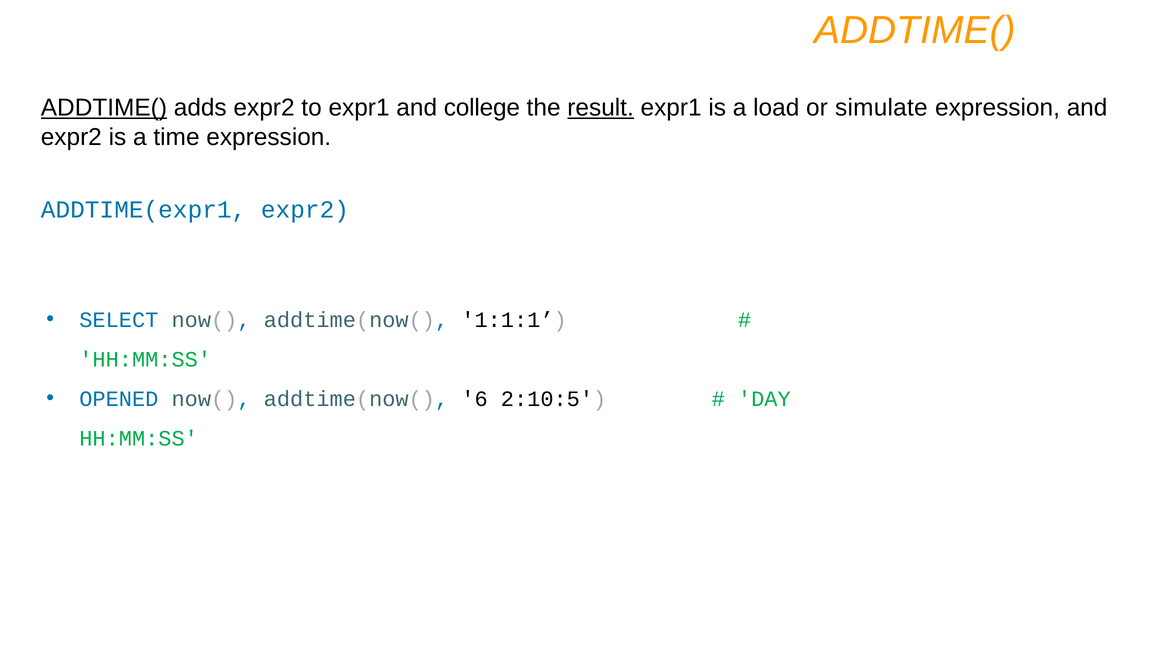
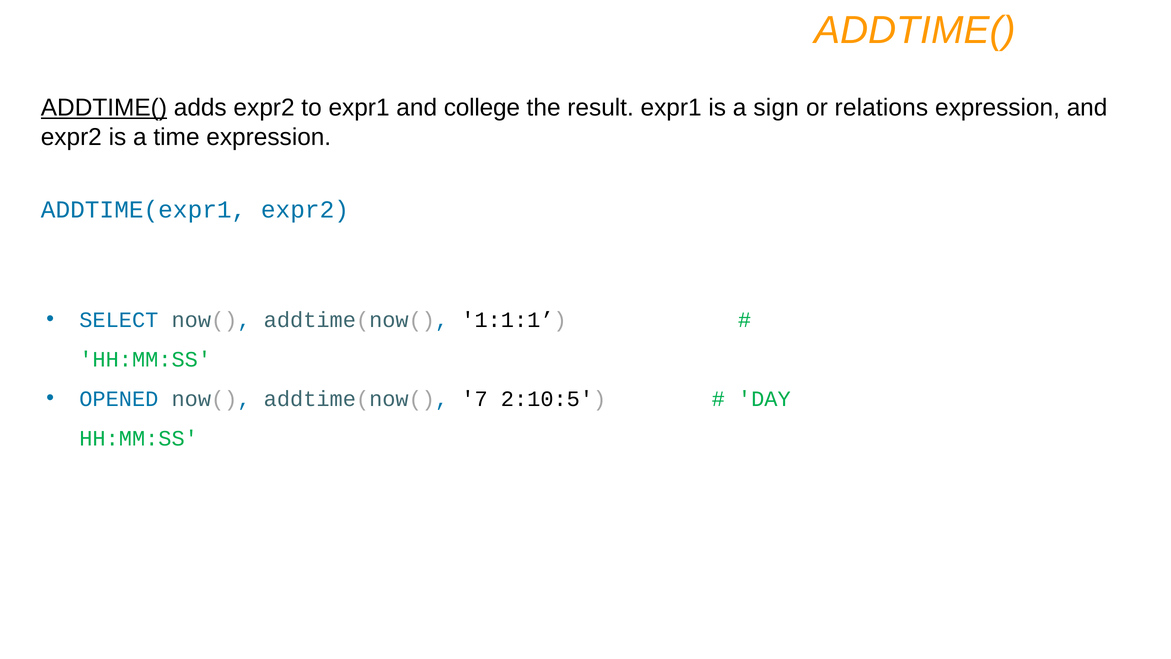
result underline: present -> none
load: load -> sign
simulate: simulate -> relations
6: 6 -> 7
